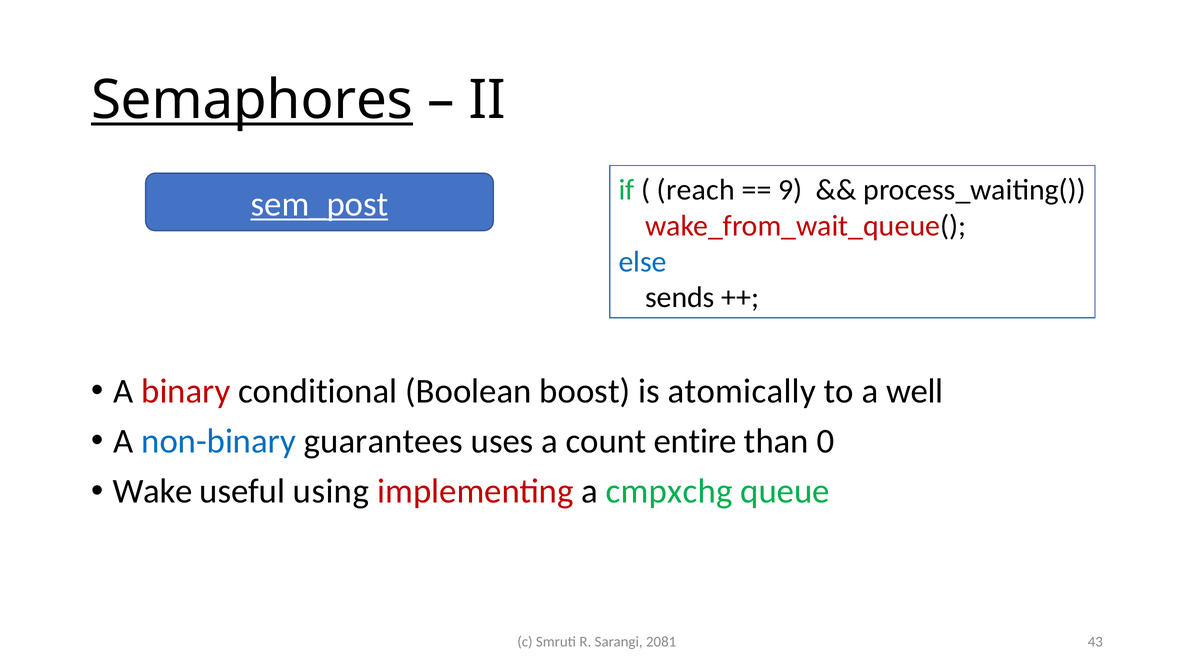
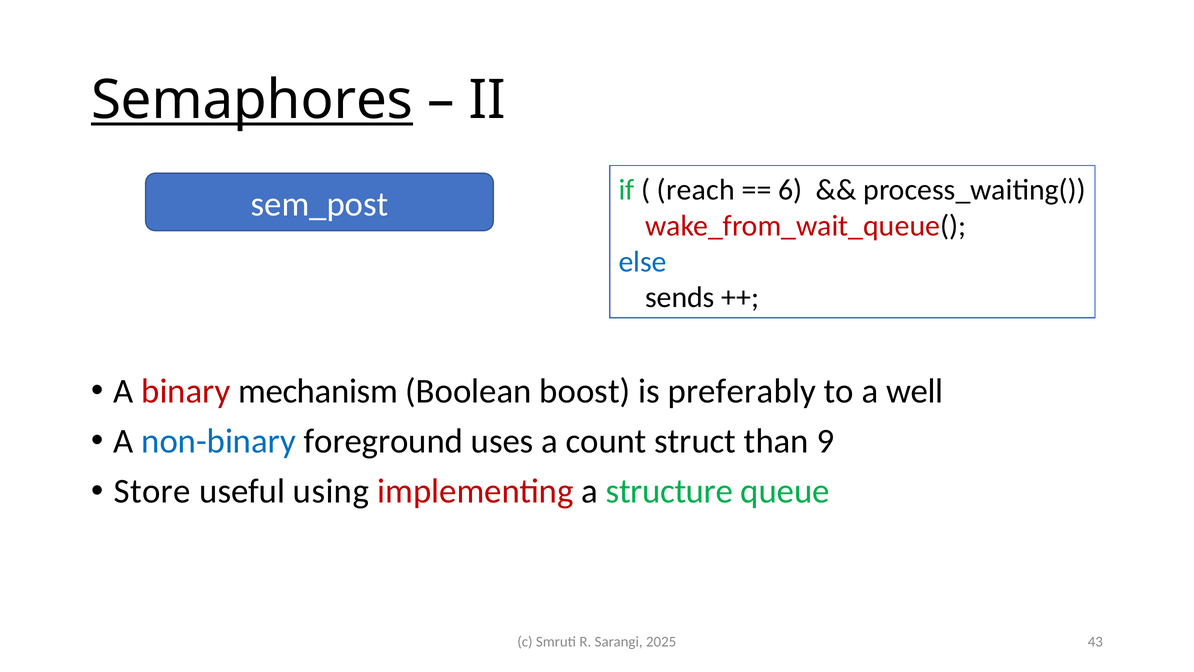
sem_post underline: present -> none
9: 9 -> 6
conditional: conditional -> mechanism
atomically: atomically -> preferably
guarantees: guarantees -> foreground
entire: entire -> struct
0: 0 -> 9
Wake: Wake -> Store
cmpxchg: cmpxchg -> structure
2081: 2081 -> 2025
